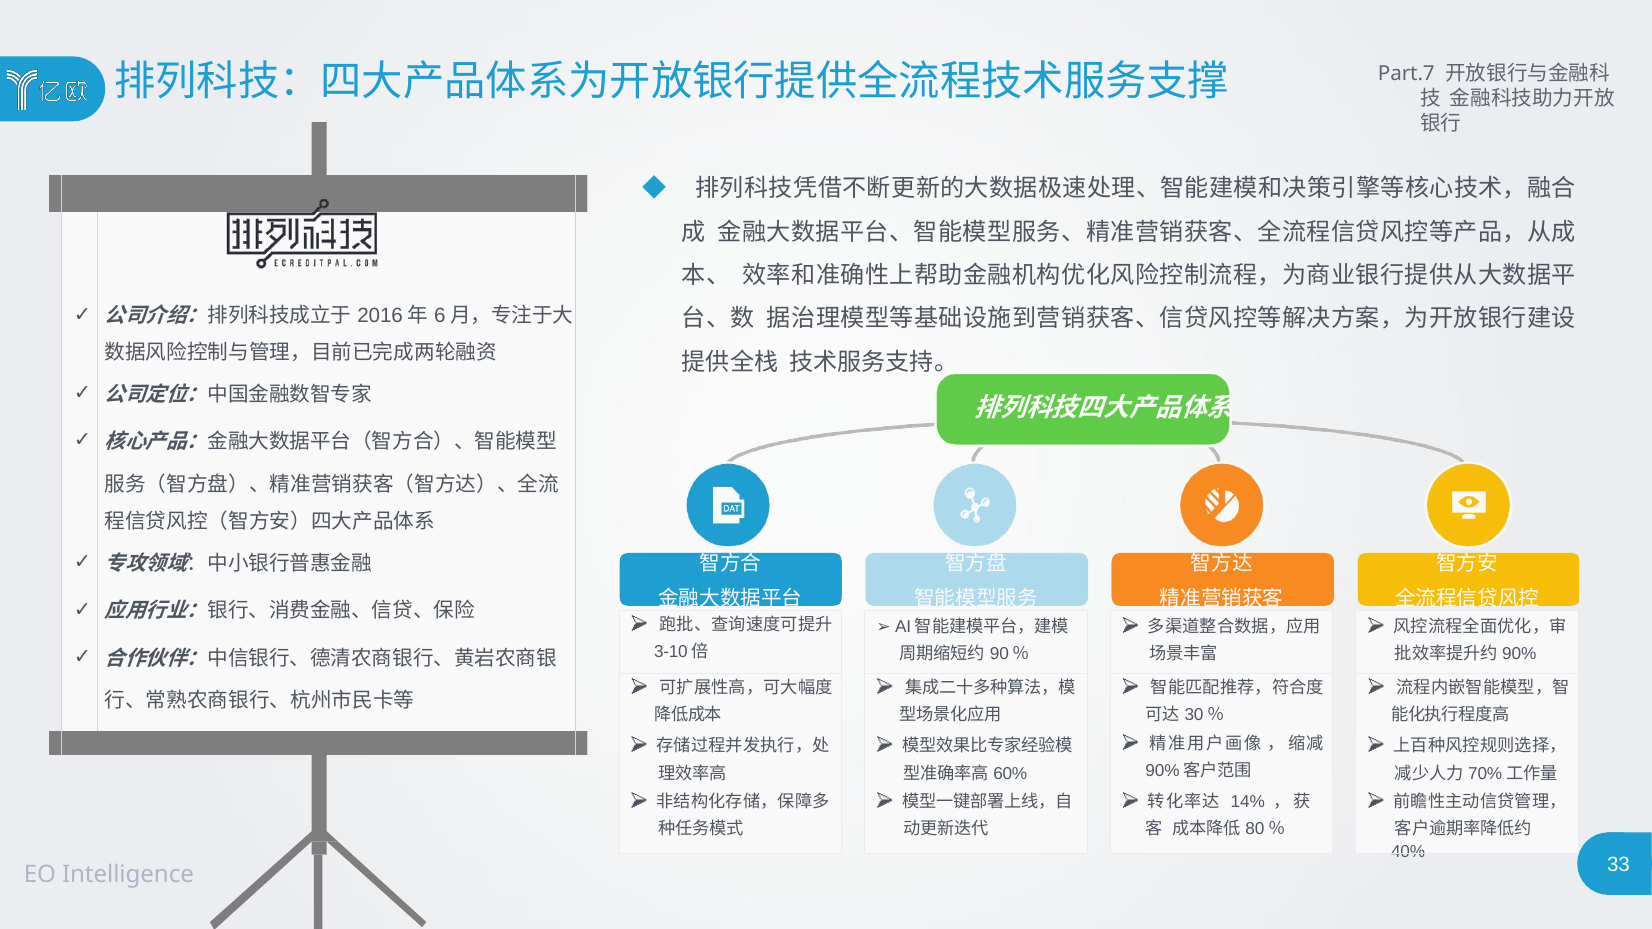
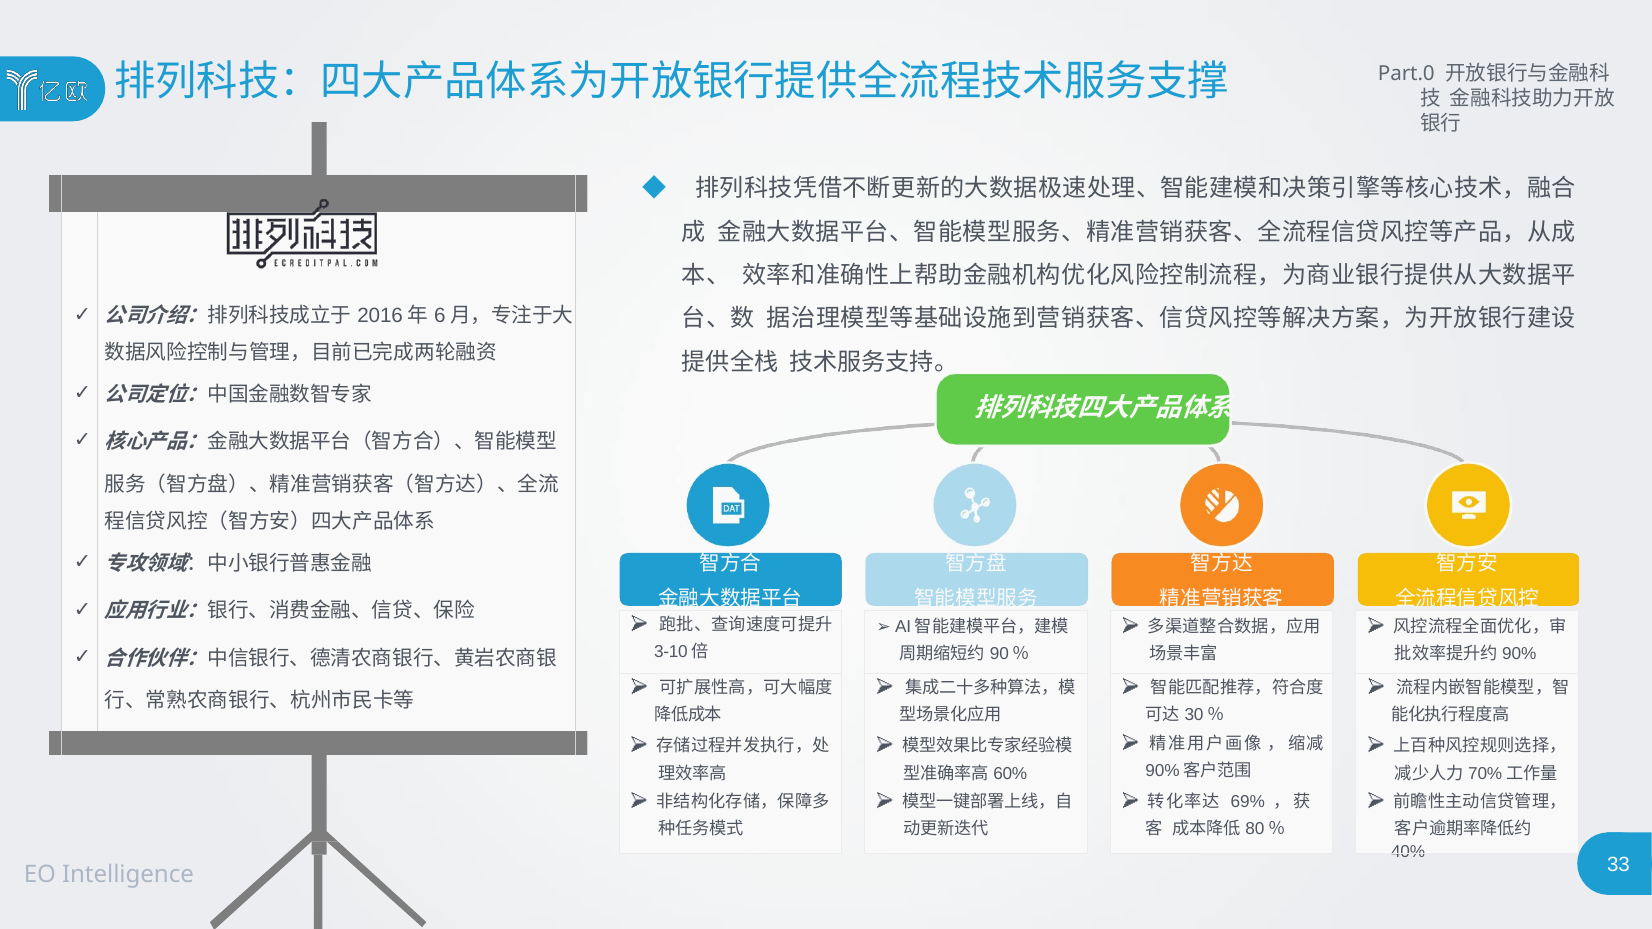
Part.7: Part.7 -> Part.0
14%: 14% -> 69%
